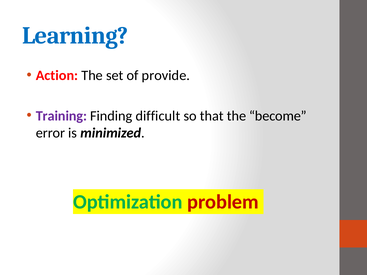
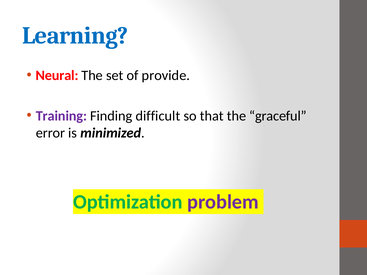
Action: Action -> Neural
become: become -> graceful
problem colour: red -> purple
